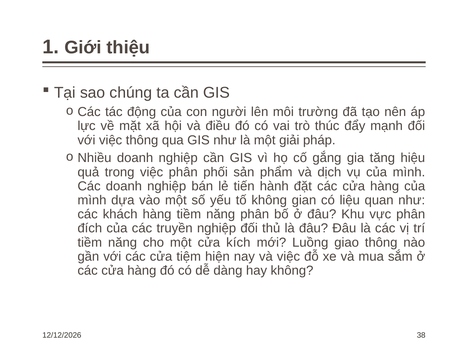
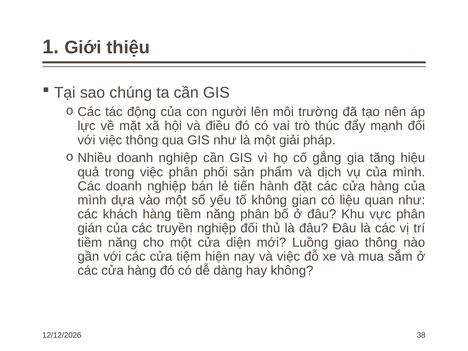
đích: đích -> gián
kích: kích -> diện
